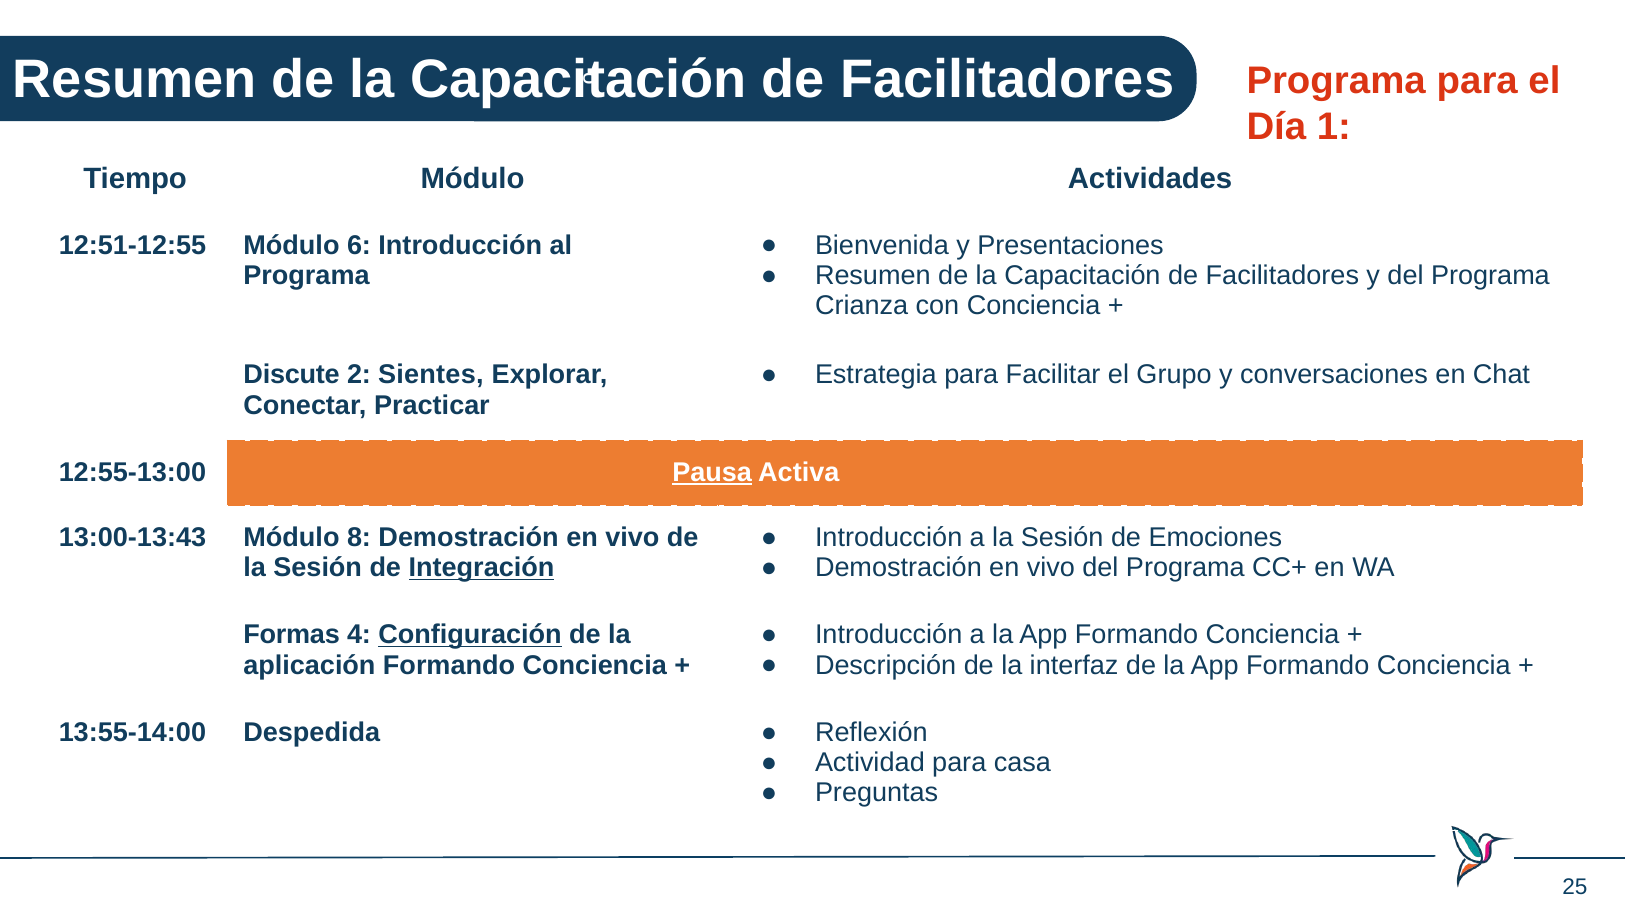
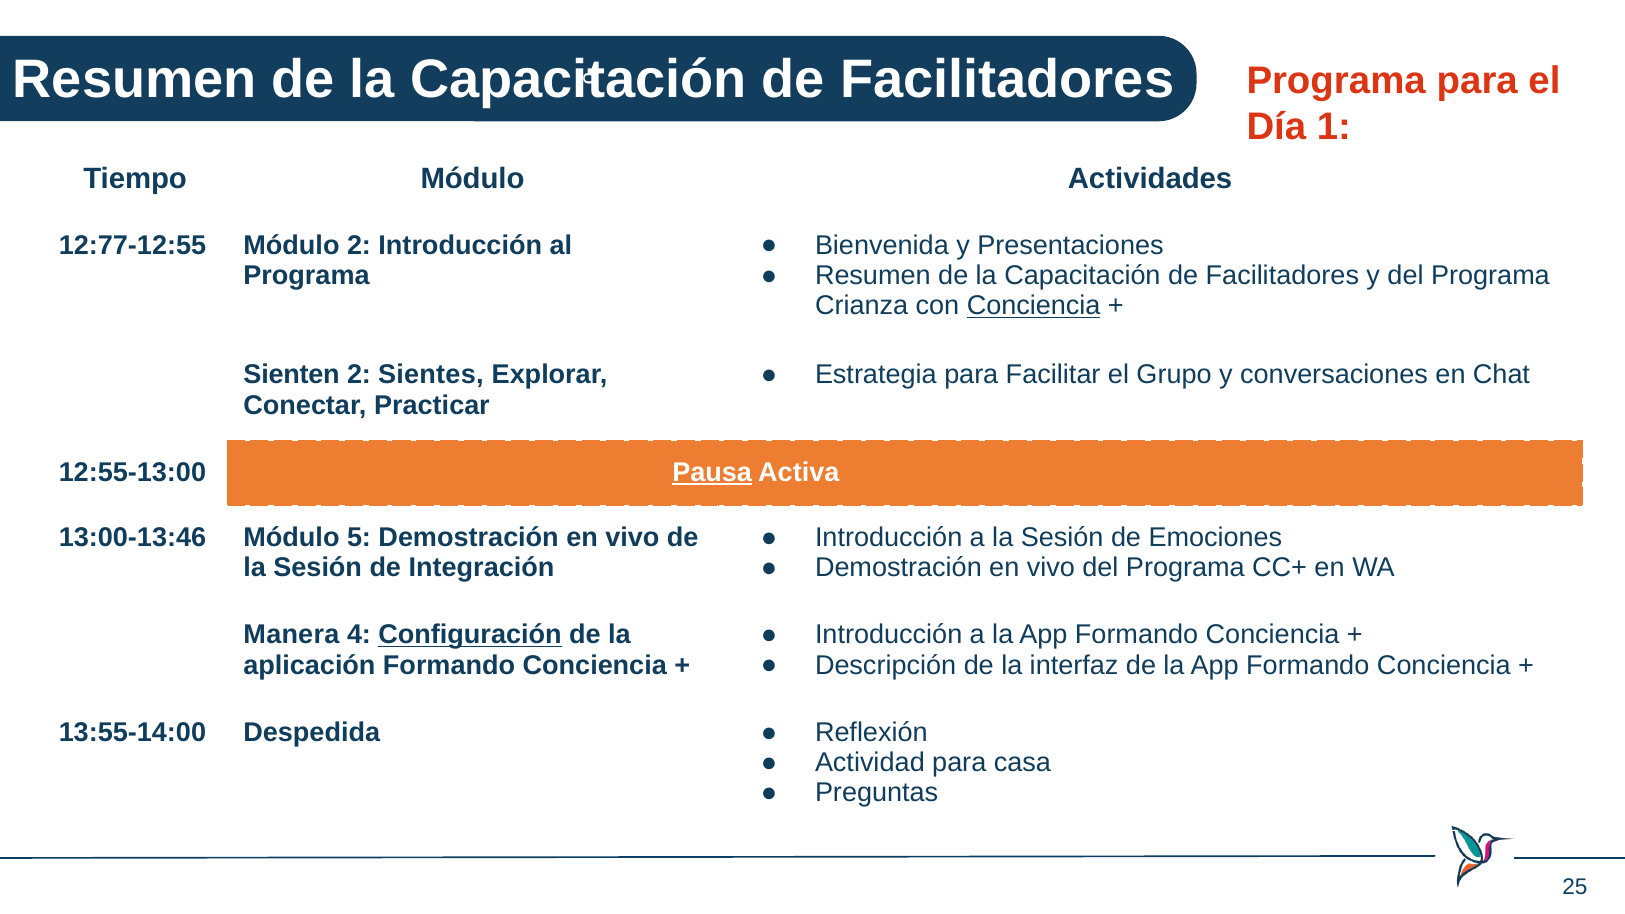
12:51-12:55: 12:51-12:55 -> 12:77-12:55
Módulo 6: 6 -> 2
Conciencia at (1034, 306) underline: none -> present
Discute: Discute -> Sienten
13:00-13:43: 13:00-13:43 -> 13:00-13:46
8: 8 -> 5
Integración underline: present -> none
Formas: Formas -> Manera
